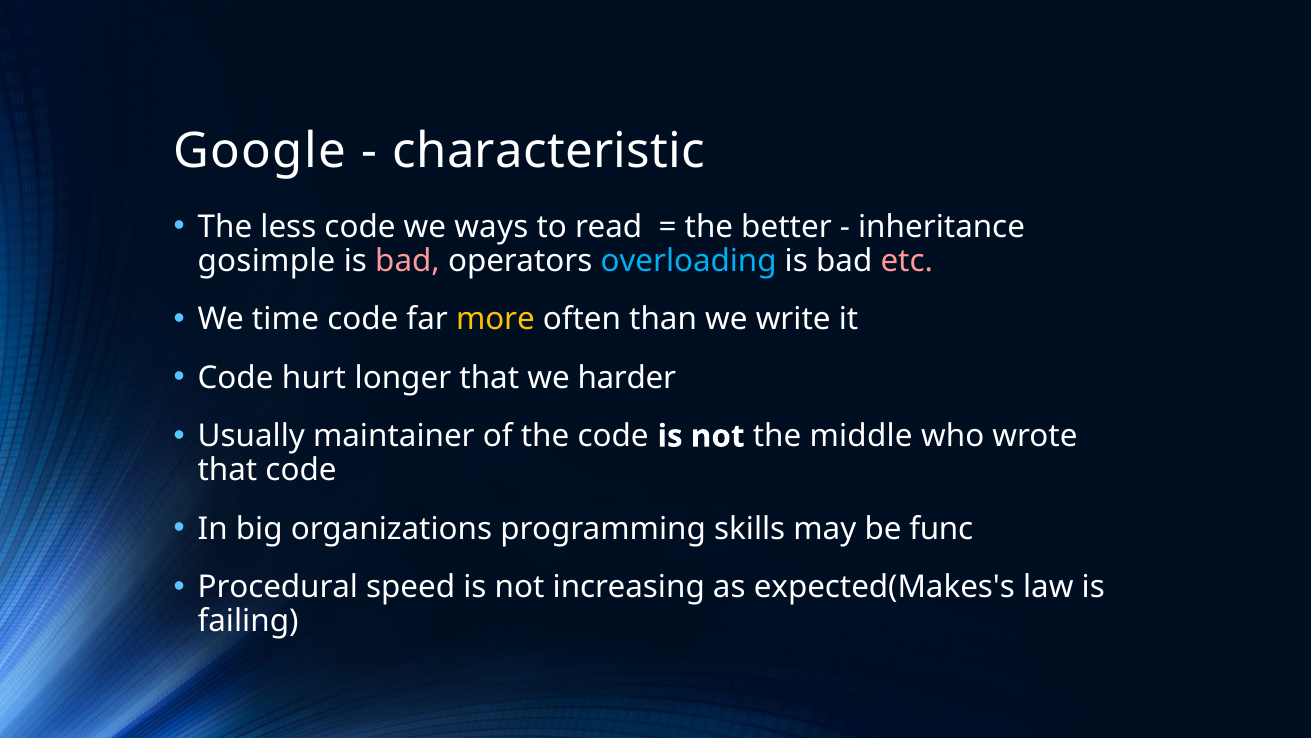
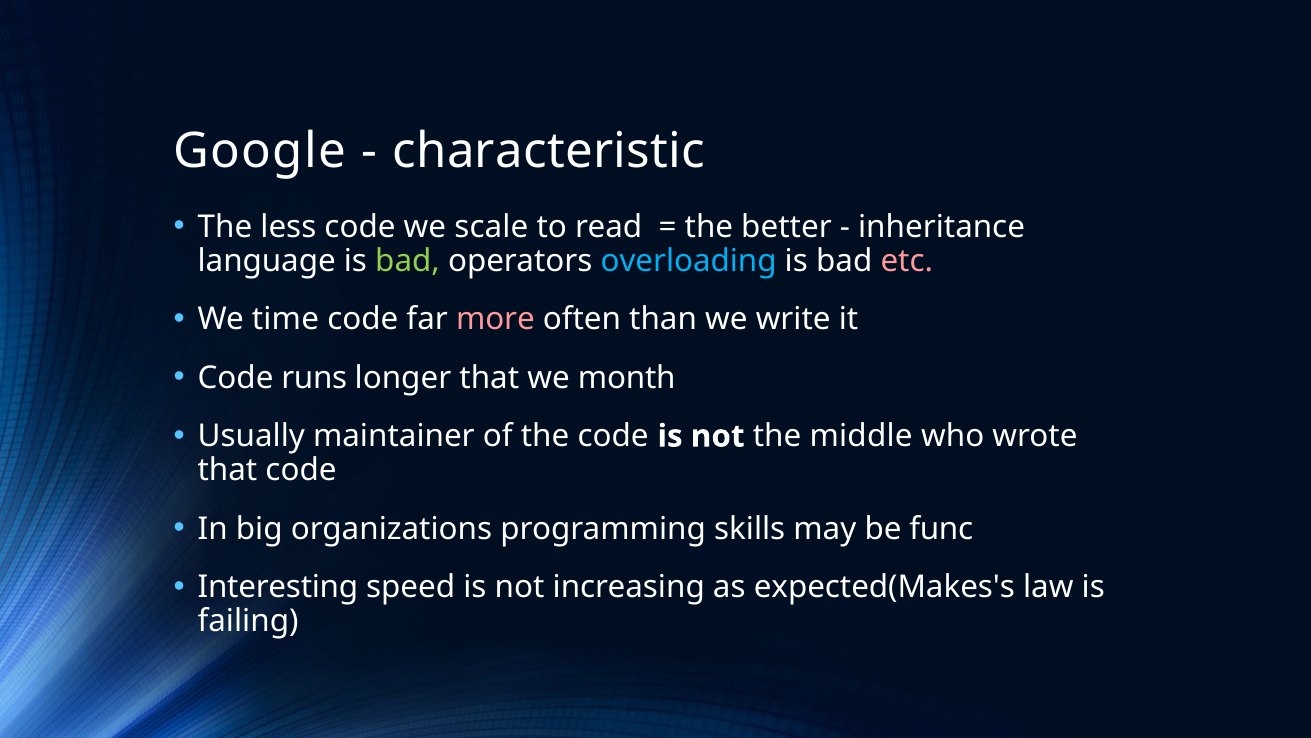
ways: ways -> scale
gosimple: gosimple -> language
bad at (408, 261) colour: pink -> light green
more colour: yellow -> pink
hurt: hurt -> runs
harder: harder -> month
Procedural: Procedural -> Interesting
